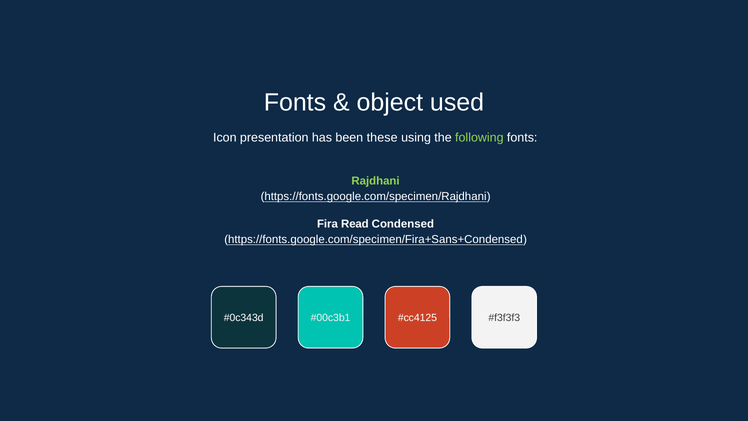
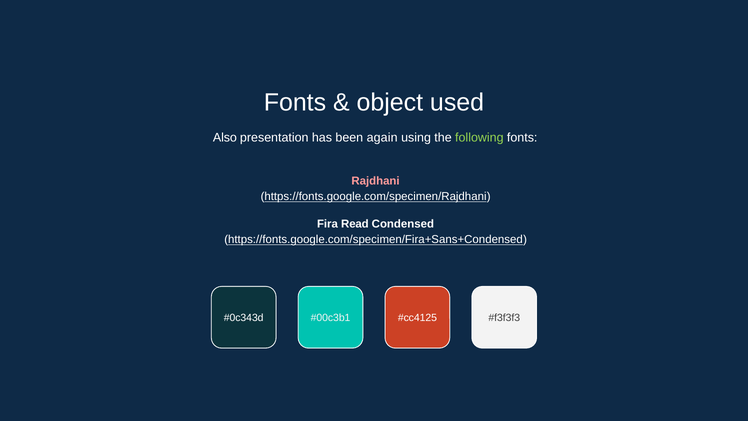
Icon: Icon -> Also
these: these -> again
Rajdhani colour: light green -> pink
